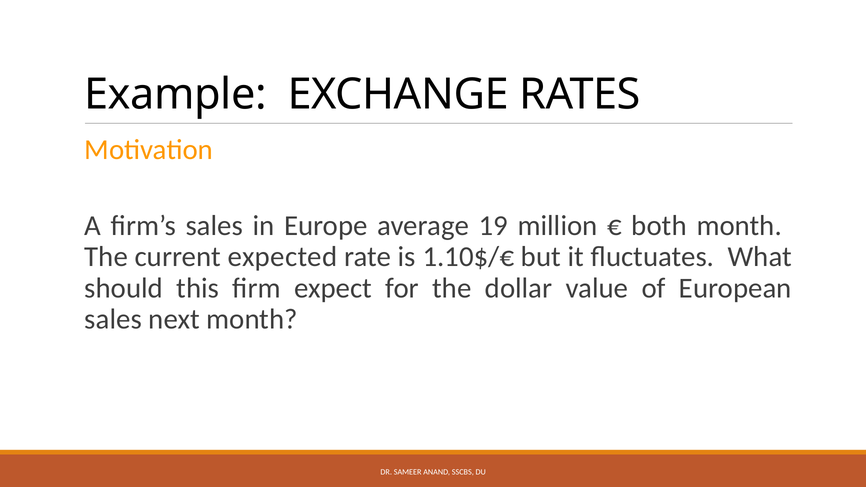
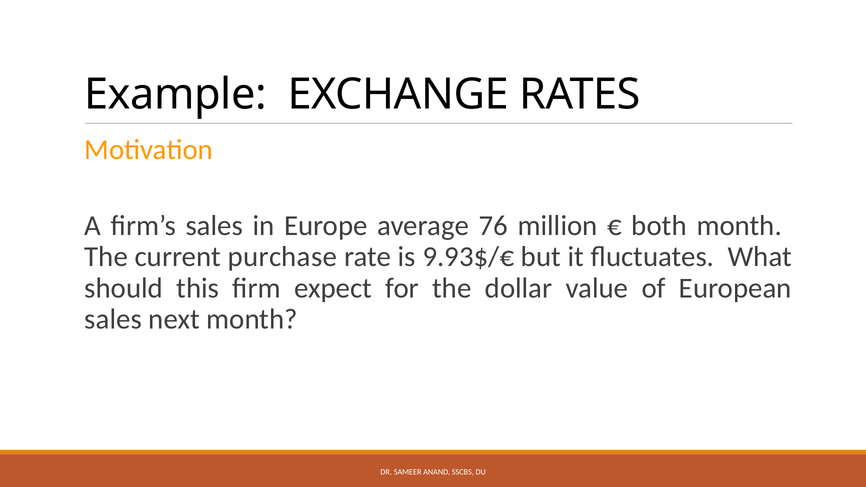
19: 19 -> 76
expected: expected -> purchase
1.10$/€: 1.10$/€ -> 9.93$/€
